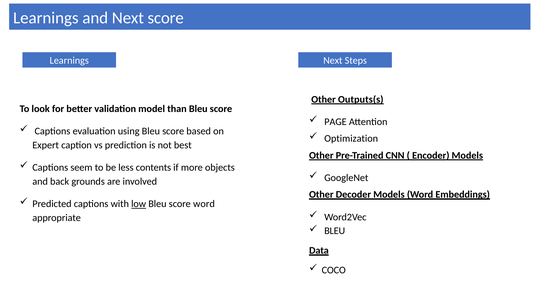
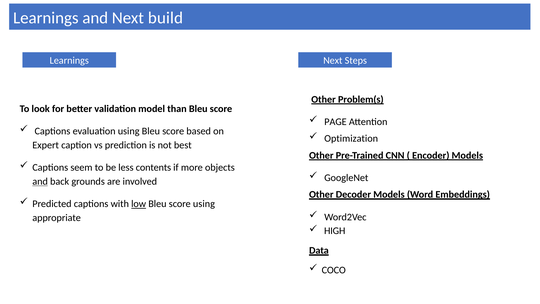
Next score: score -> build
Outputs(s: Outputs(s -> Problem(s
and at (40, 181) underline: none -> present
score word: word -> using
BLEU at (335, 231): BLEU -> HIGH
